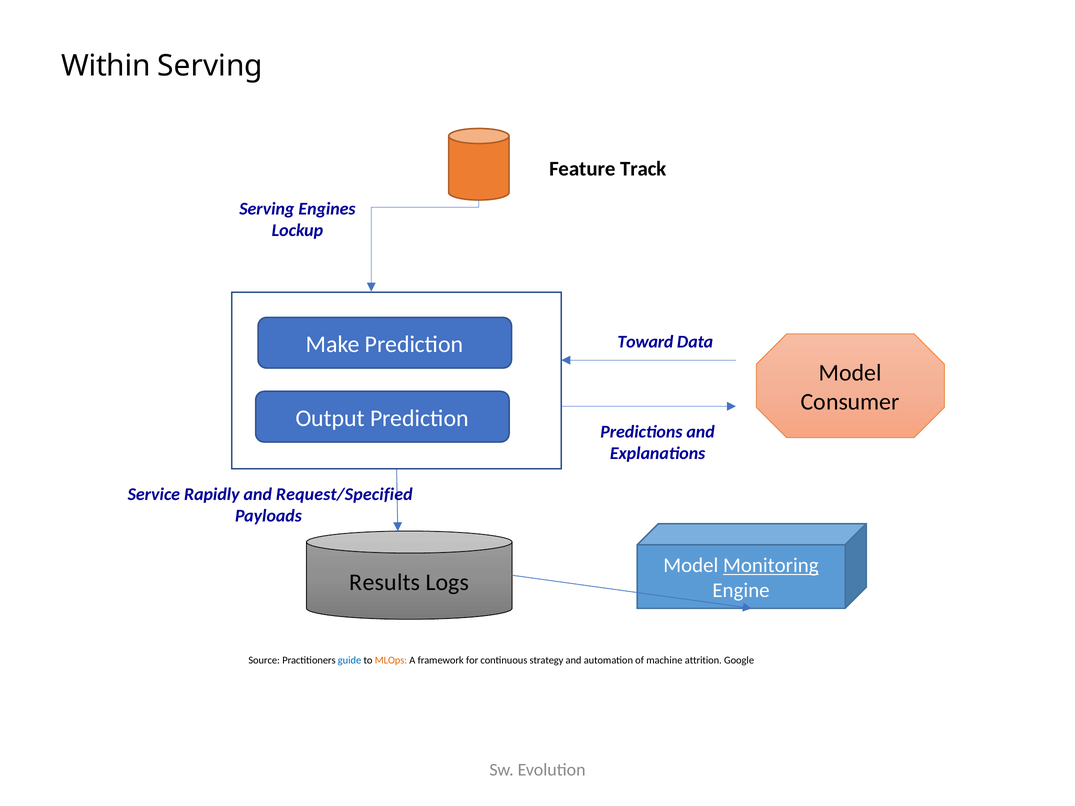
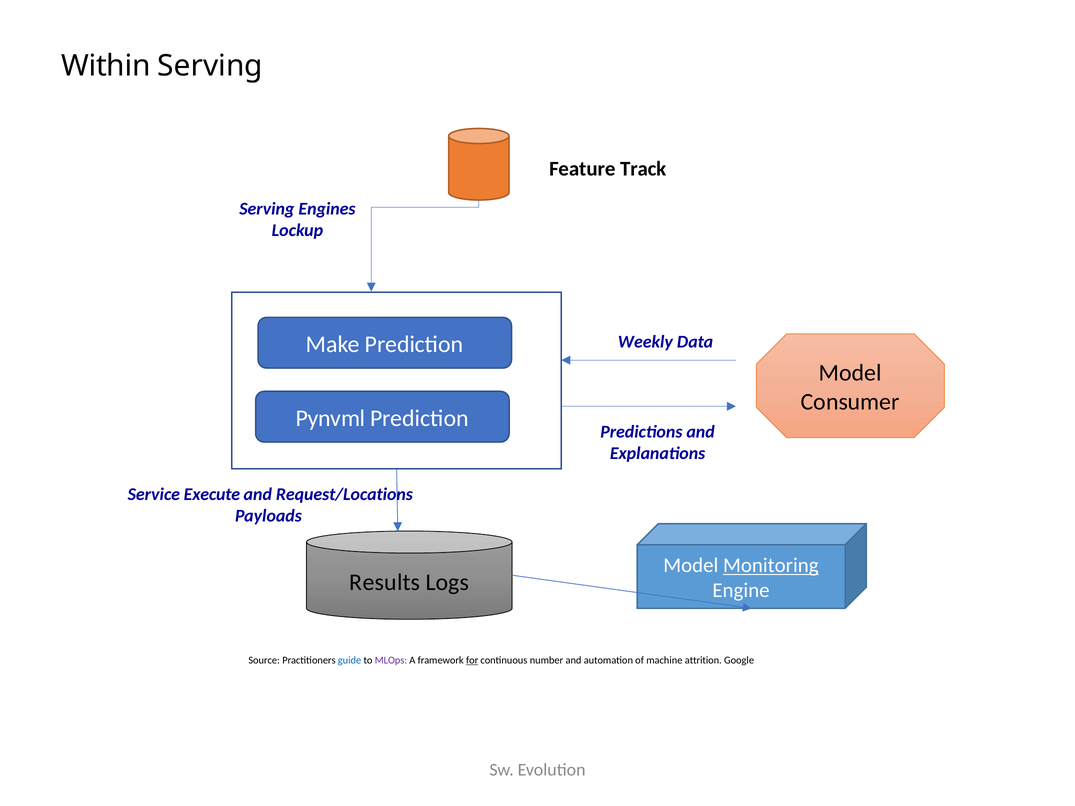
Toward: Toward -> Weekly
Output: Output -> Pynvml
Rapidly: Rapidly -> Execute
Request/Specified: Request/Specified -> Request/Locations
MLOps colour: orange -> purple
for underline: none -> present
strategy: strategy -> number
